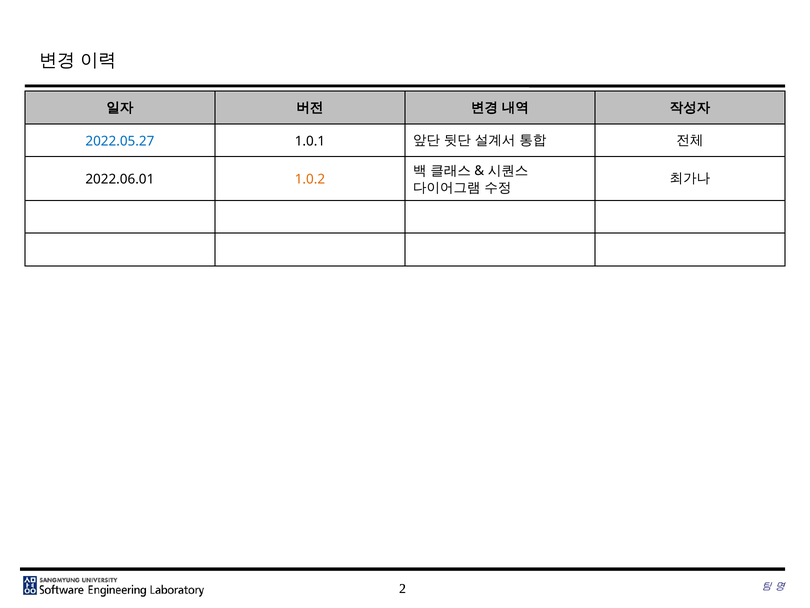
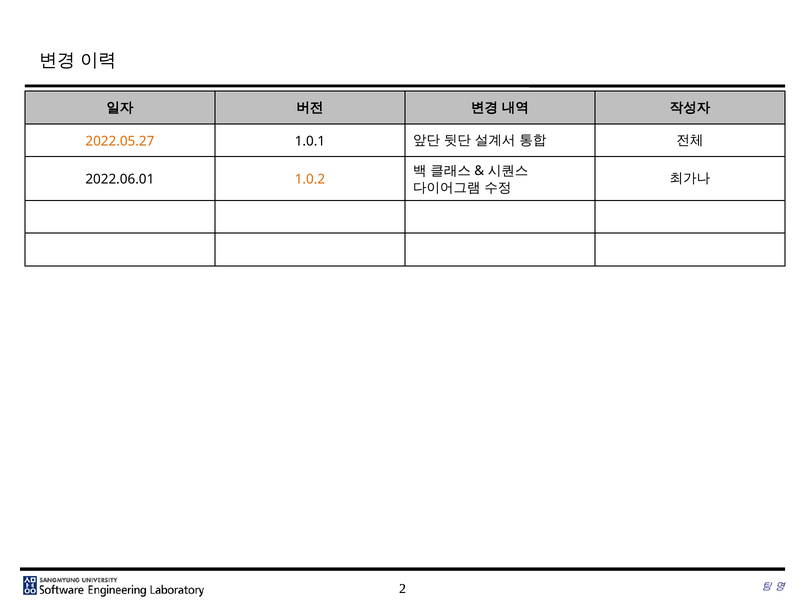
2022.05.27 colour: blue -> orange
